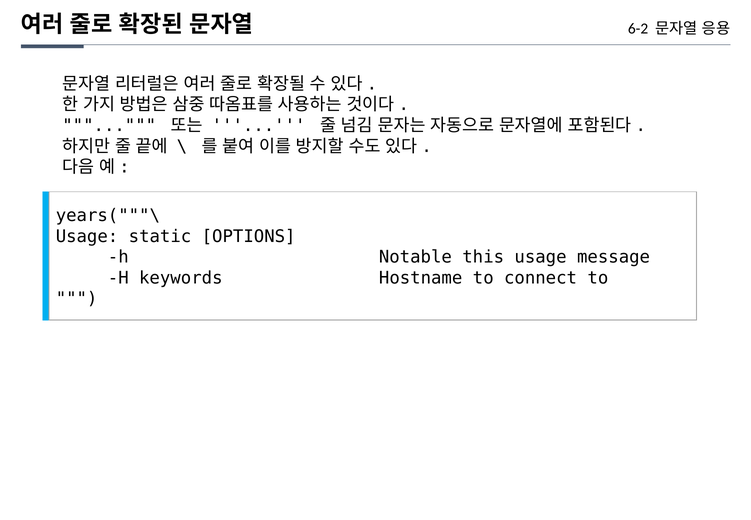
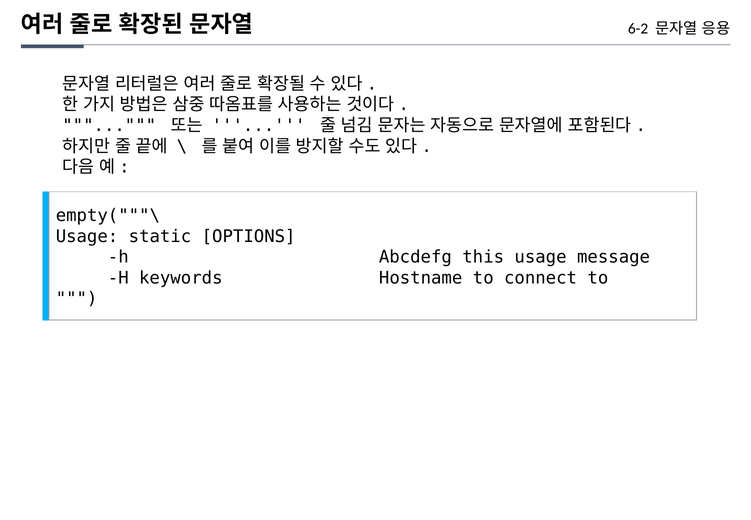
years("""\: years("""\ -> empty("""\
Notable: Notable -> Abcdefg
